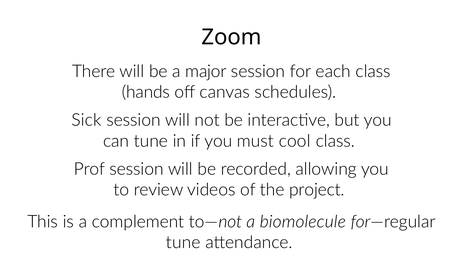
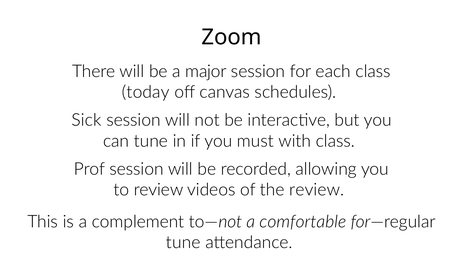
hands: hands -> today
cool: cool -> with
the project: project -> review
biomolecule: biomolecule -> comfortable
